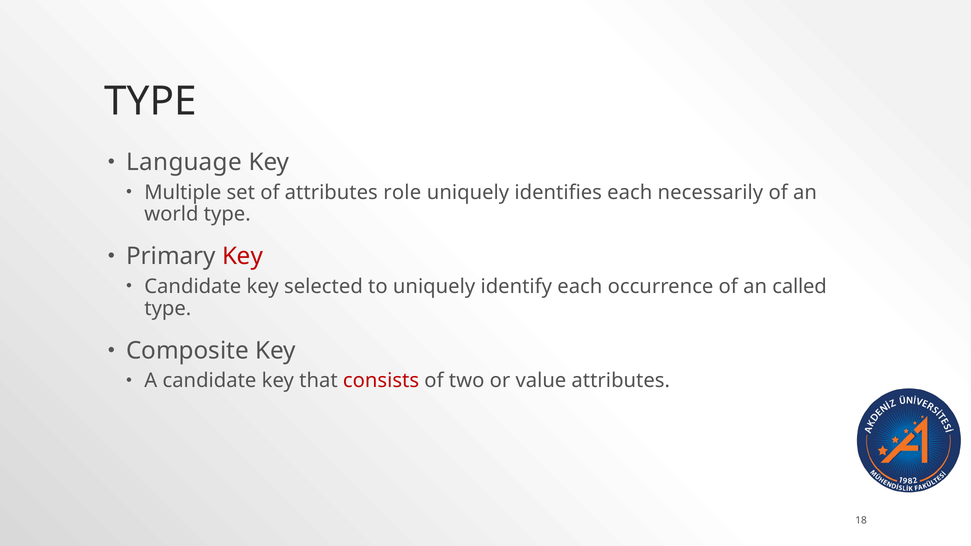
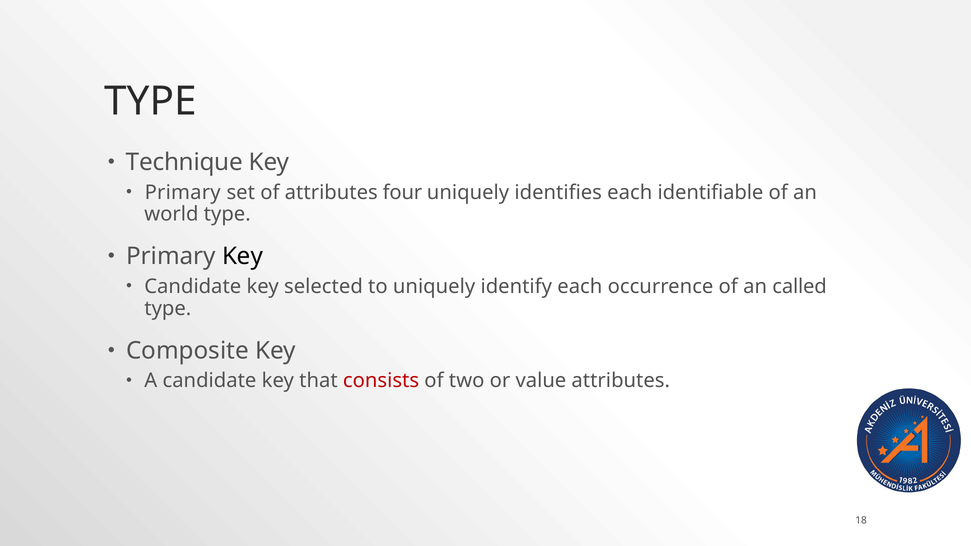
Language: Language -> Technique
Multiple at (183, 192): Multiple -> Primary
role: role -> four
necessarily: necessarily -> identifiable
Key at (243, 257) colour: red -> black
